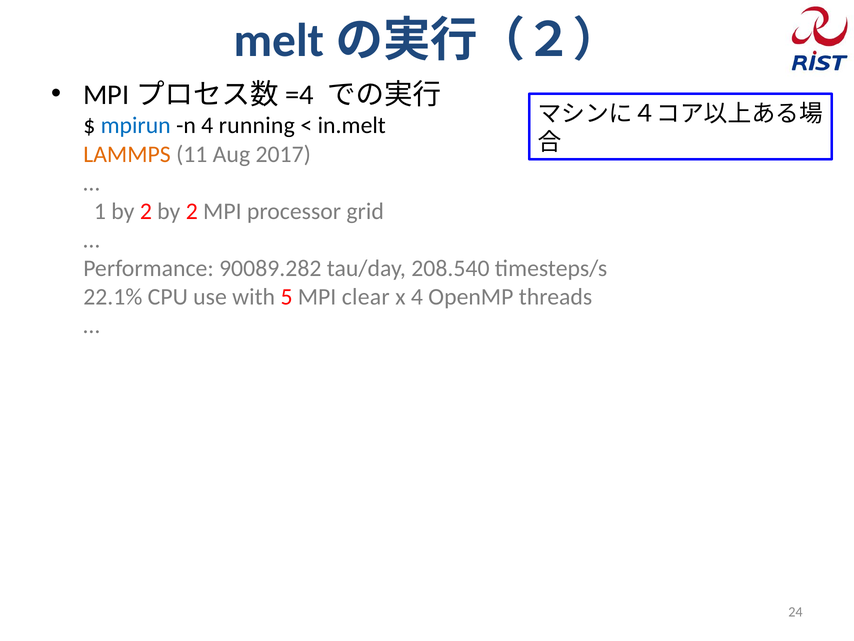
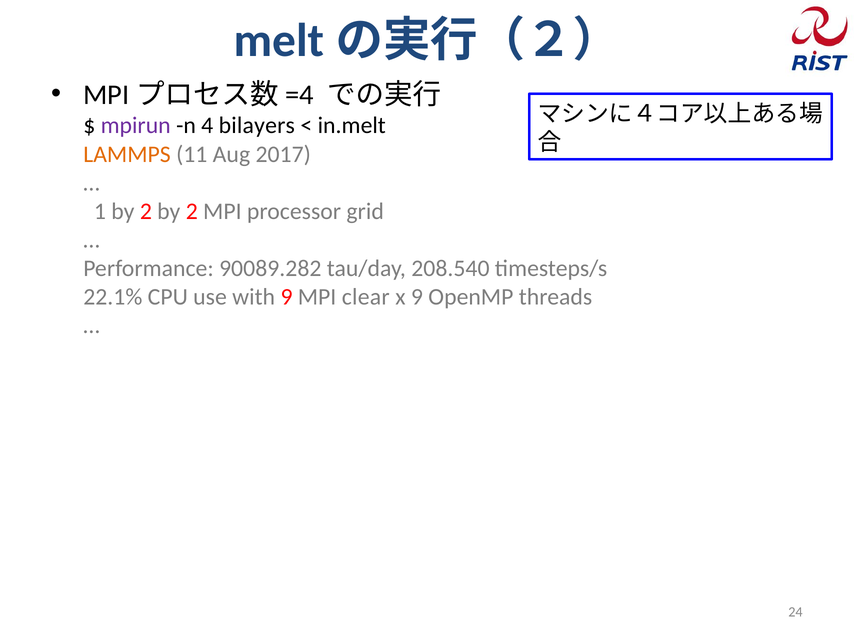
mpirun colour: blue -> purple
running: running -> bilayers
with 5: 5 -> 9
x 4: 4 -> 9
